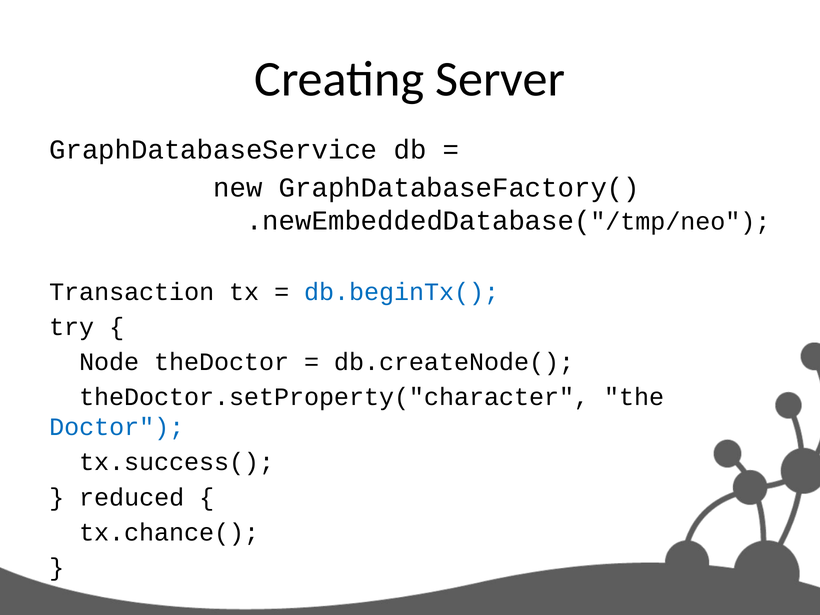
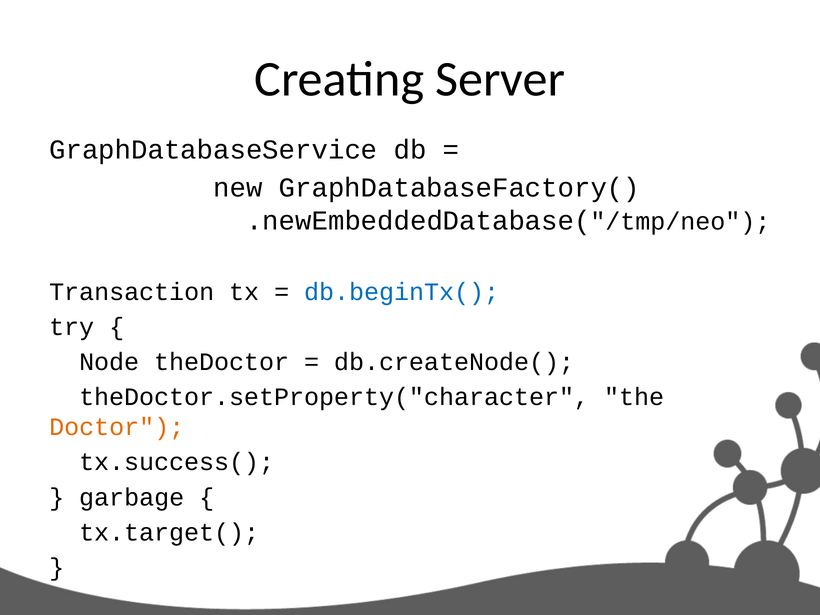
Doctor colour: blue -> orange
reduced: reduced -> garbage
tx.chance(: tx.chance( -> tx.target(
